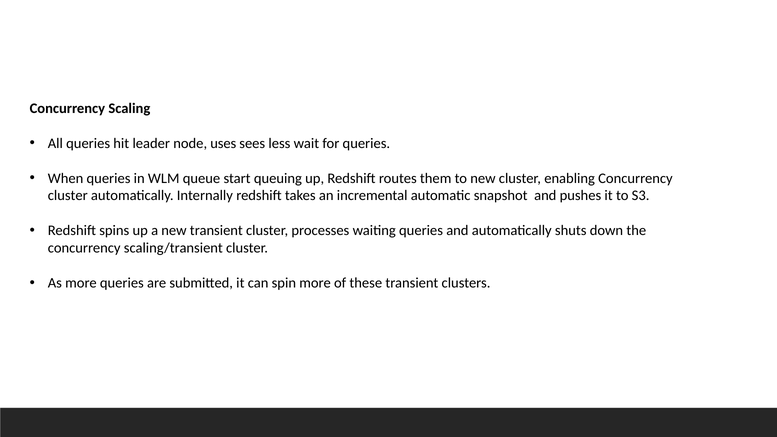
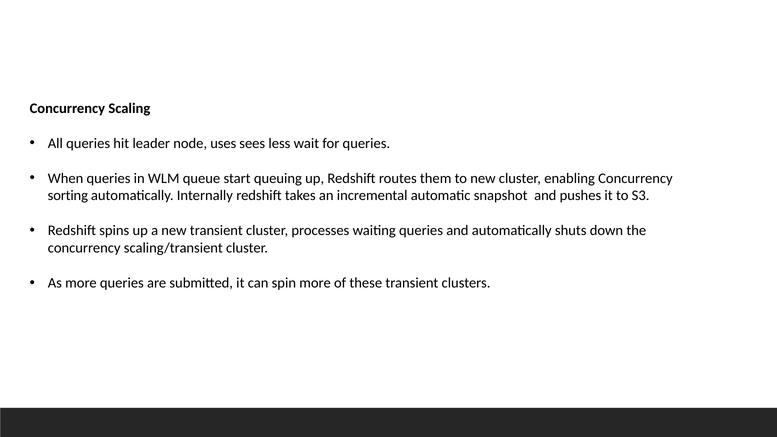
cluster at (68, 196): cluster -> sorting
